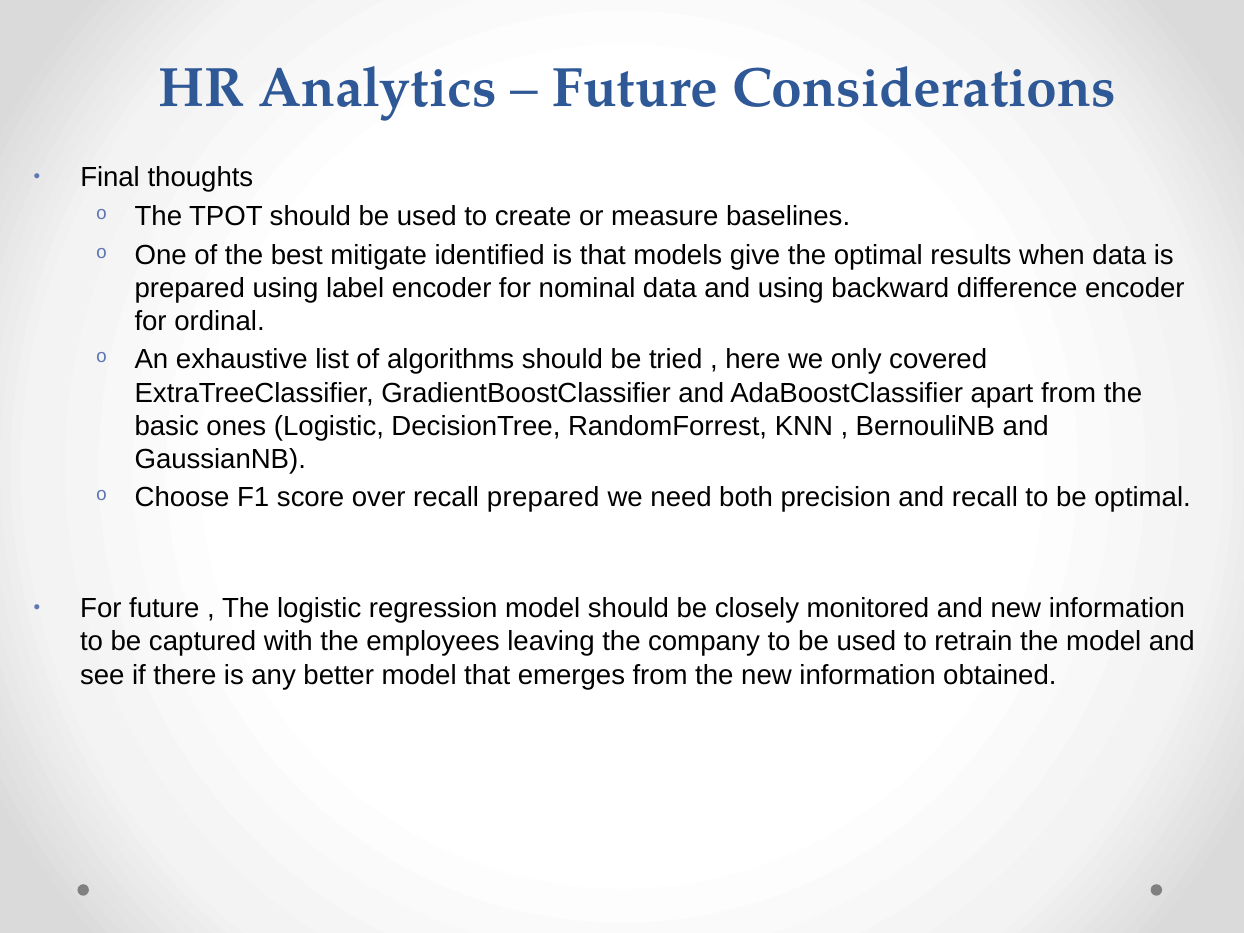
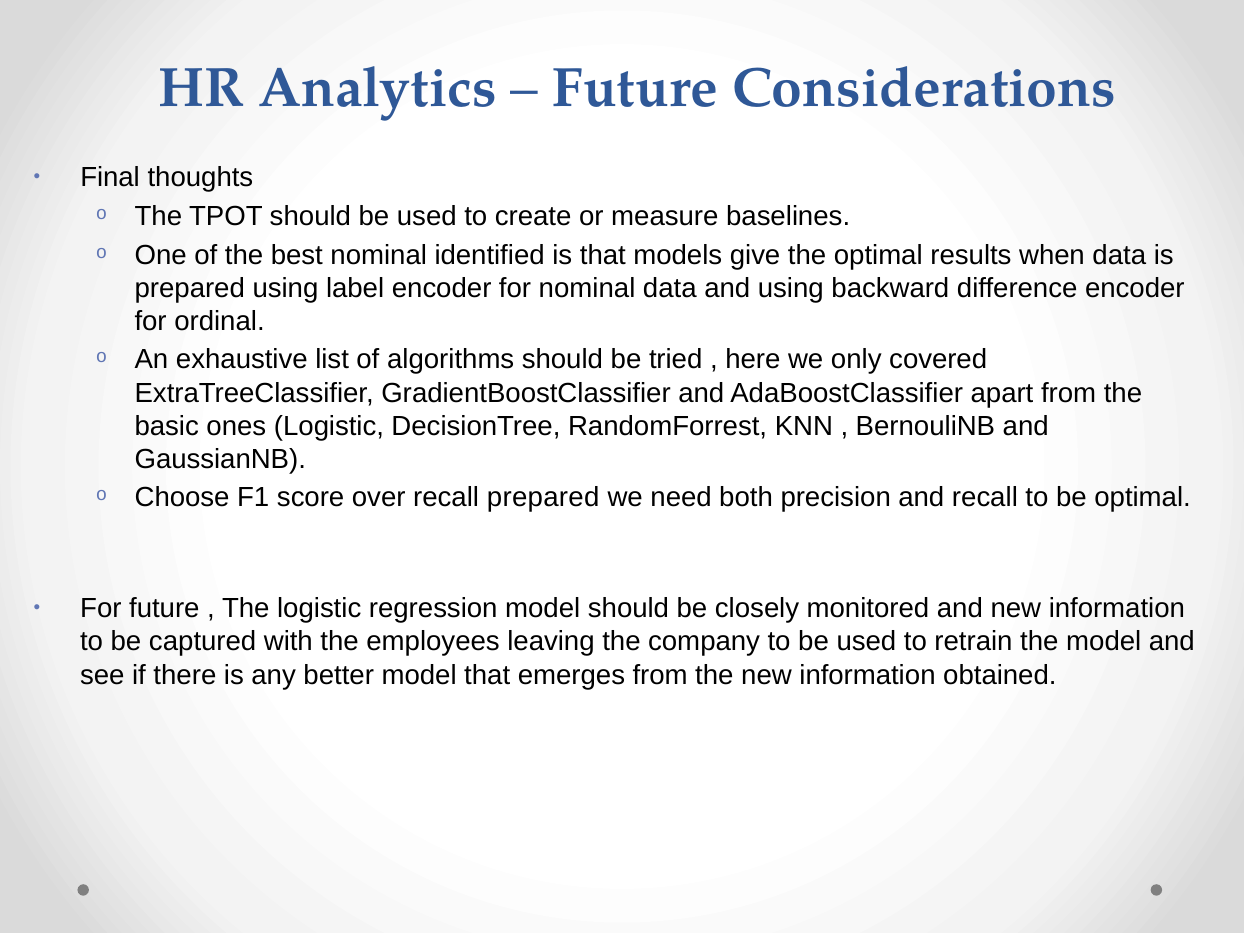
best mitigate: mitigate -> nominal
